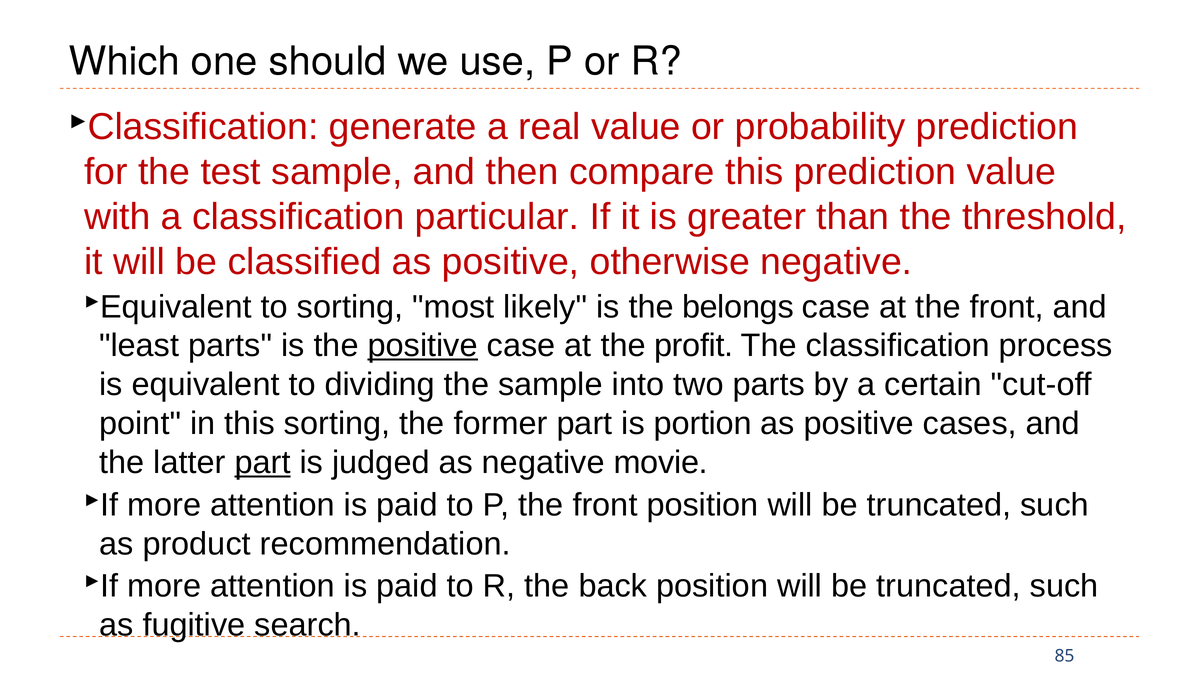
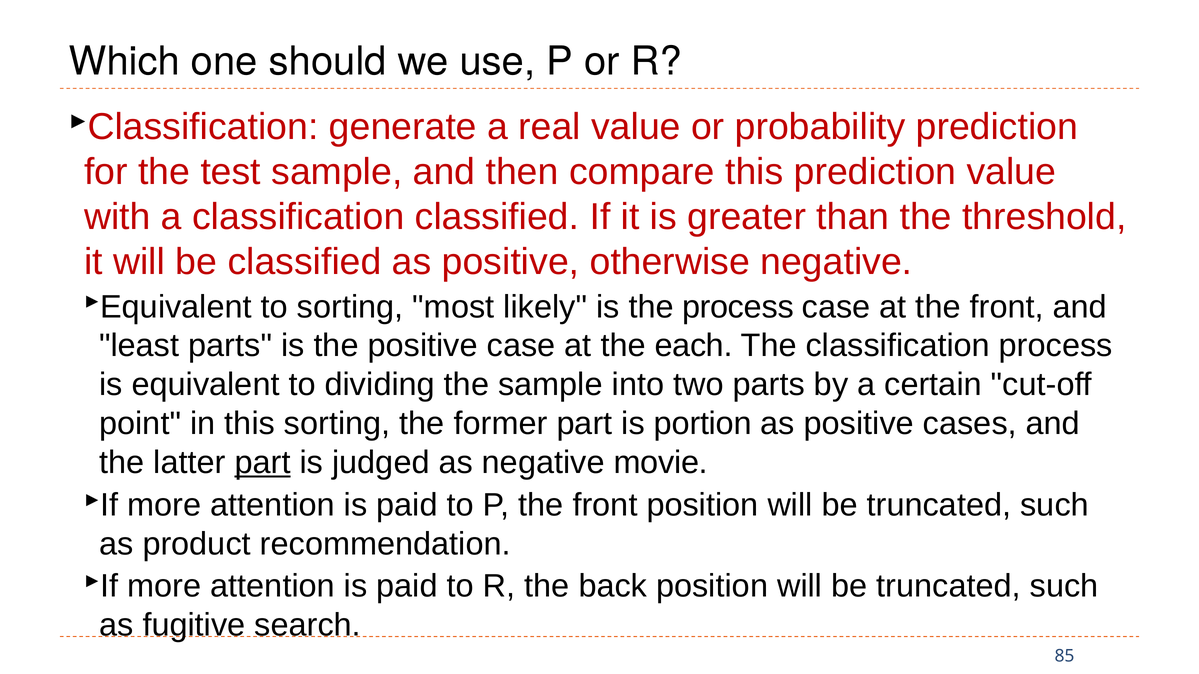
classification particular: particular -> classified
the belongs: belongs -> process
positive at (423, 346) underline: present -> none
profit: profit -> each
